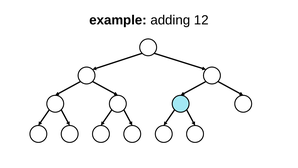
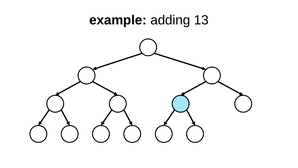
12: 12 -> 13
